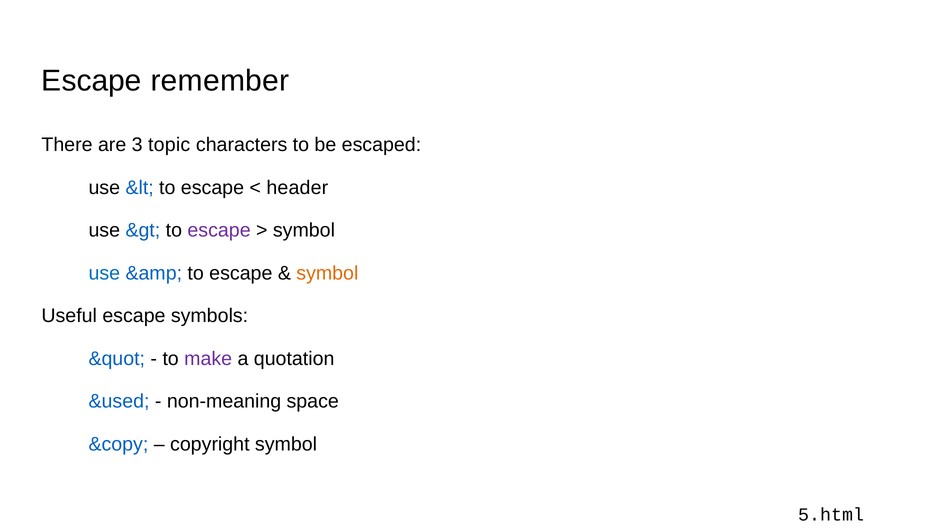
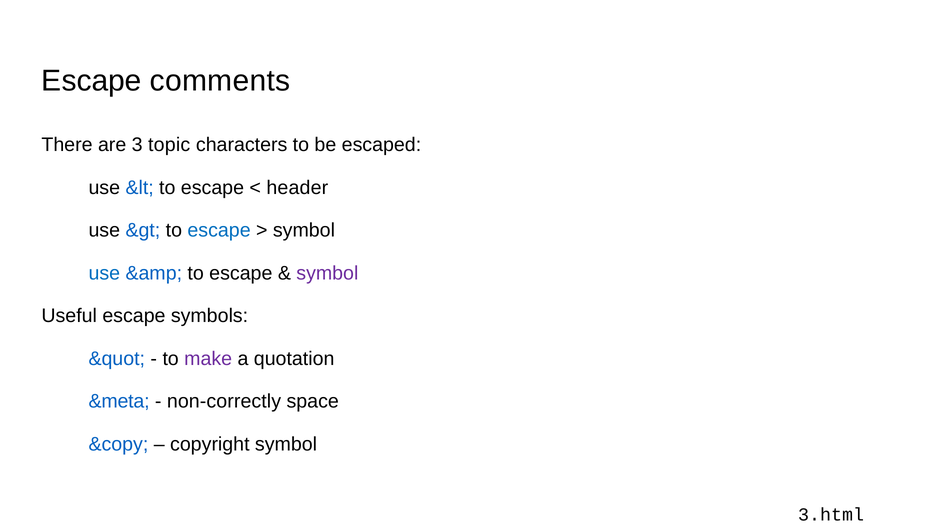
remember: remember -> comments
escape at (219, 230) colour: purple -> blue
symbol at (327, 273) colour: orange -> purple
&used: &used -> &meta
non-meaning: non-meaning -> non-correctly
5.html: 5.html -> 3.html
